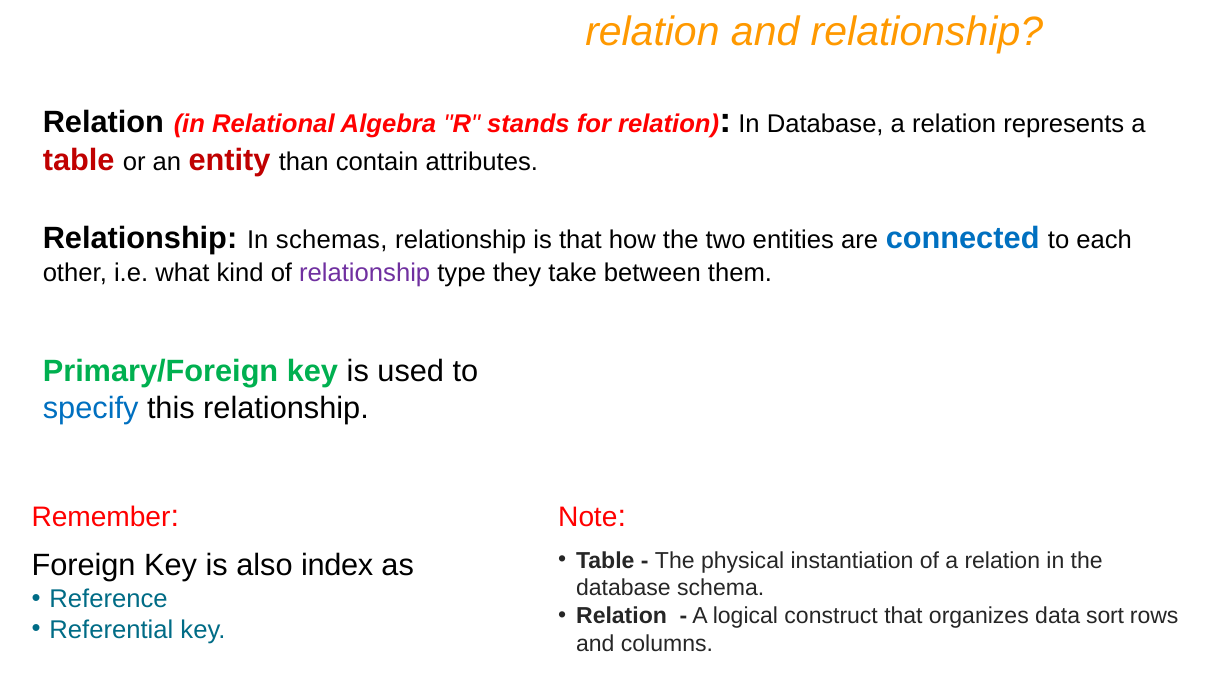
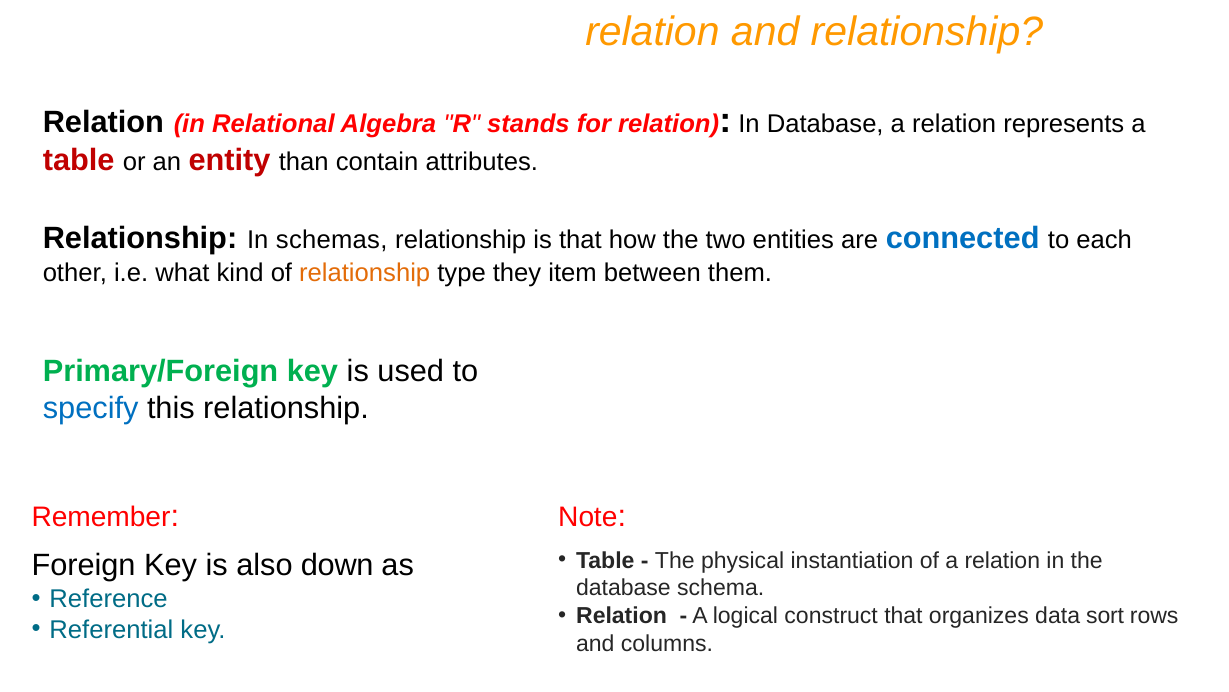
relationship at (365, 272) colour: purple -> orange
take: take -> item
index: index -> down
